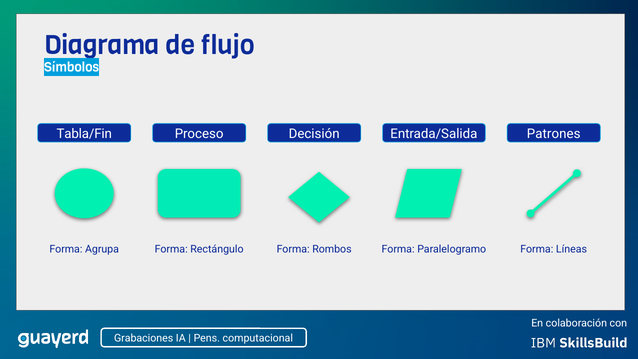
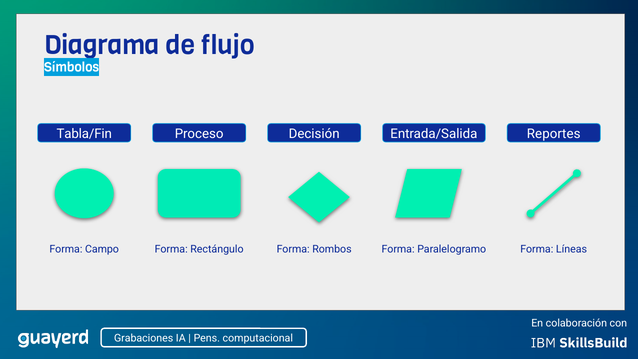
Patrones: Patrones -> Reportes
Agrupa: Agrupa -> Campo
